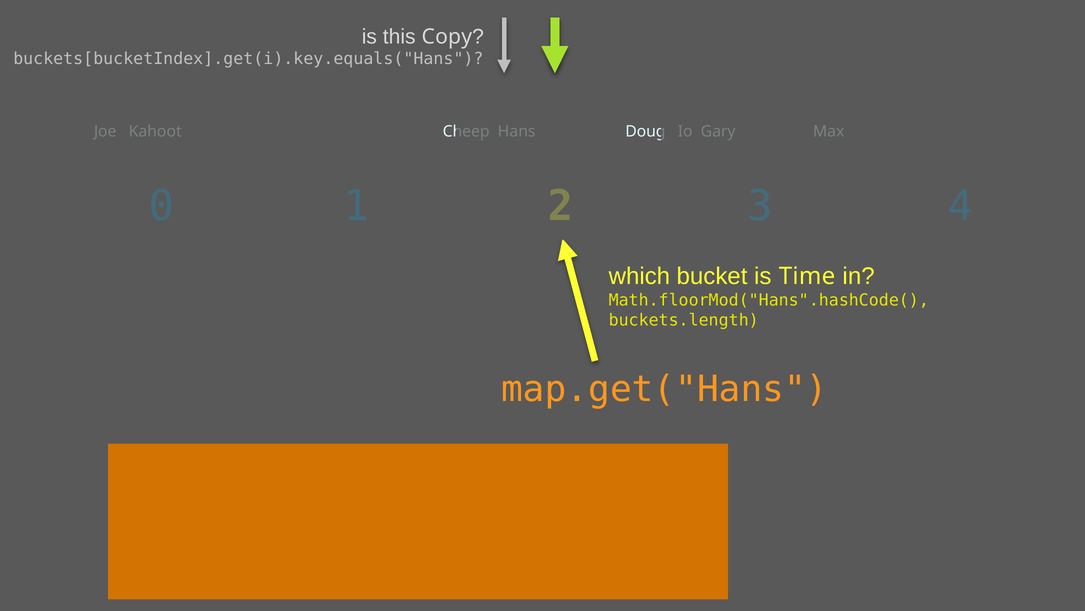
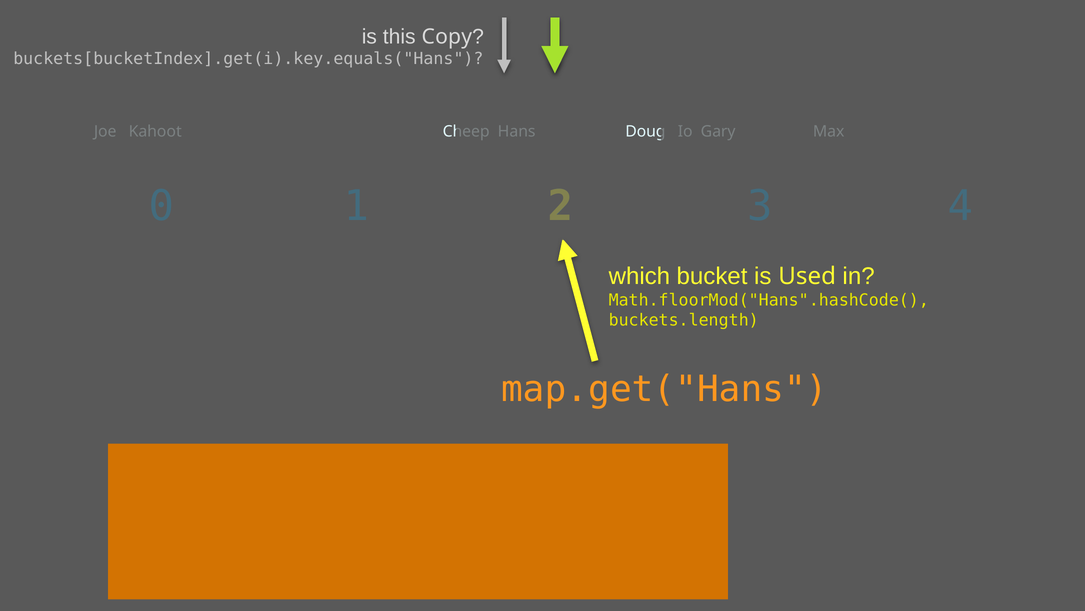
Time: Time -> Used
